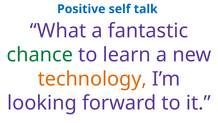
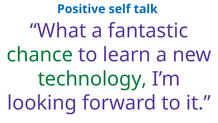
technology colour: orange -> green
